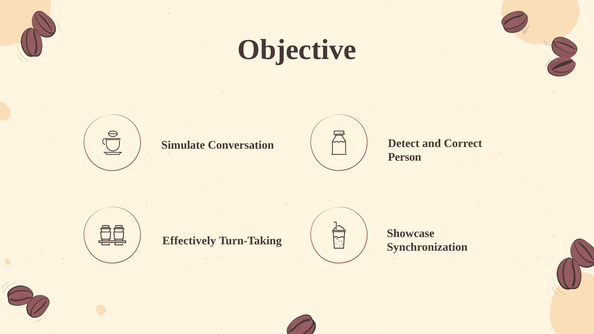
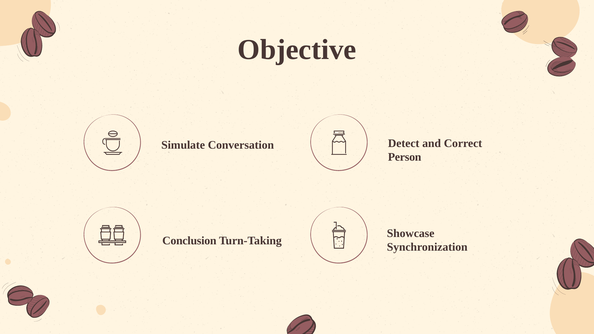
Effectively: Effectively -> Conclusion
